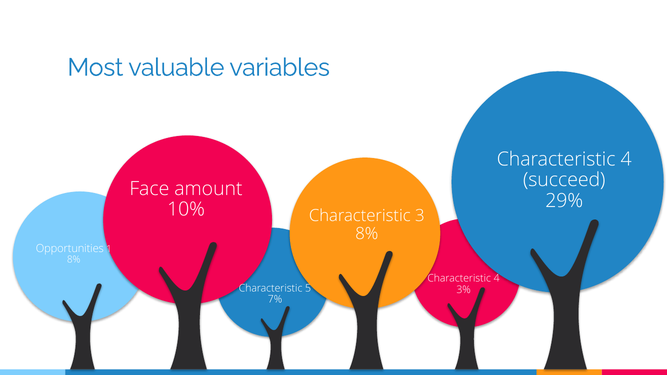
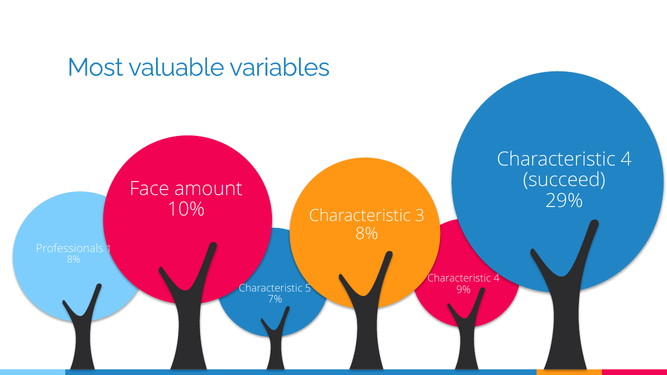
Opportunities: Opportunities -> Professionals
3%: 3% -> 9%
